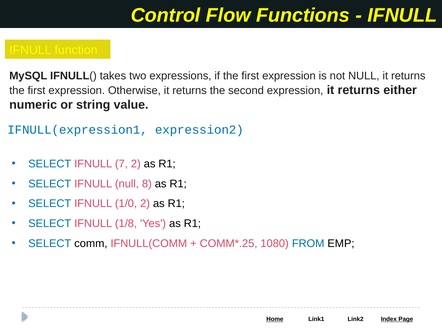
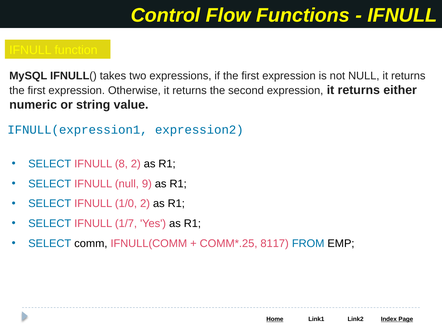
7: 7 -> 8
8: 8 -> 9
1/8: 1/8 -> 1/7
1080: 1080 -> 8117
